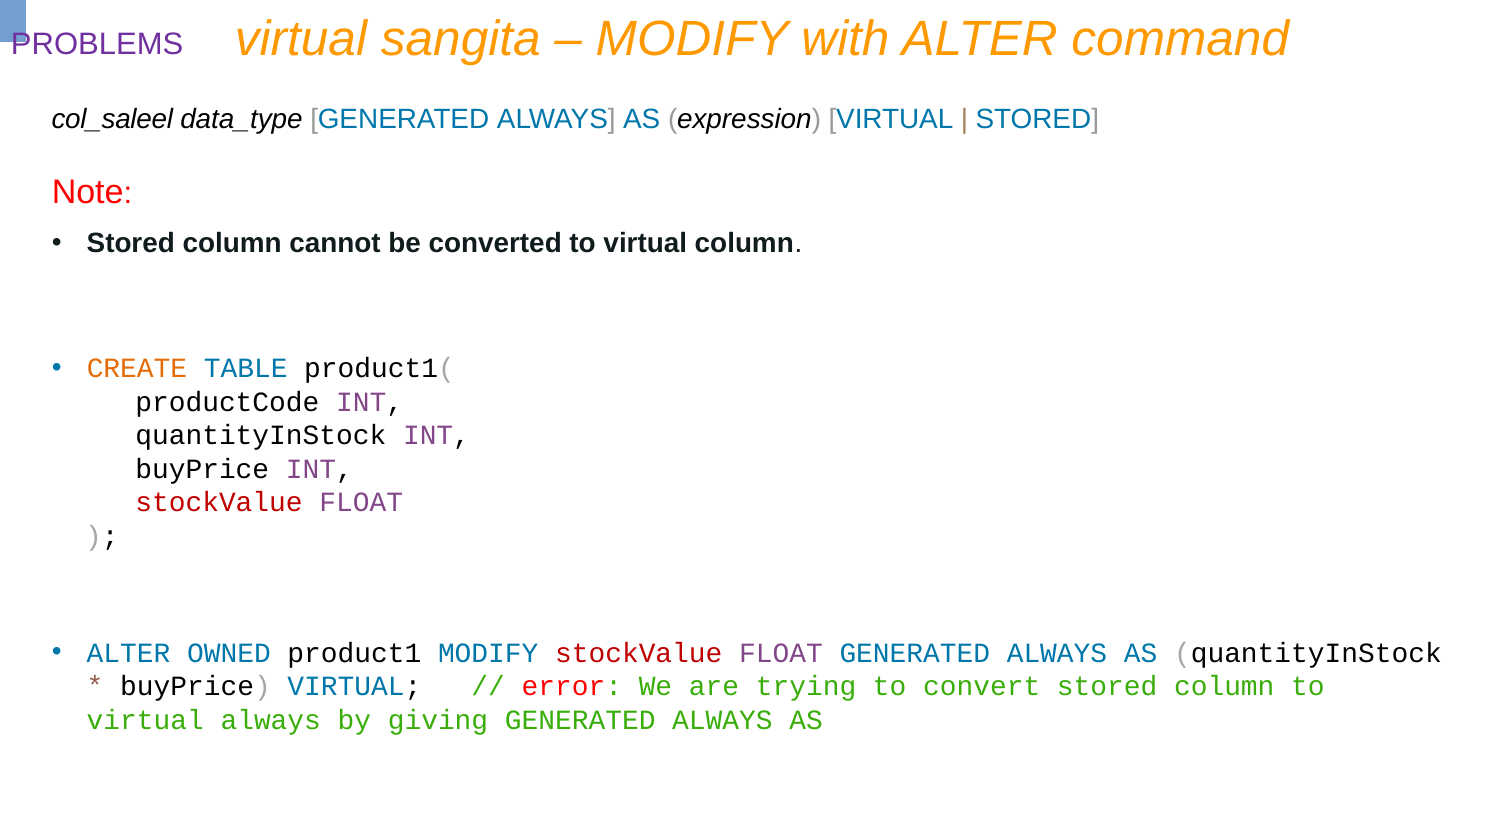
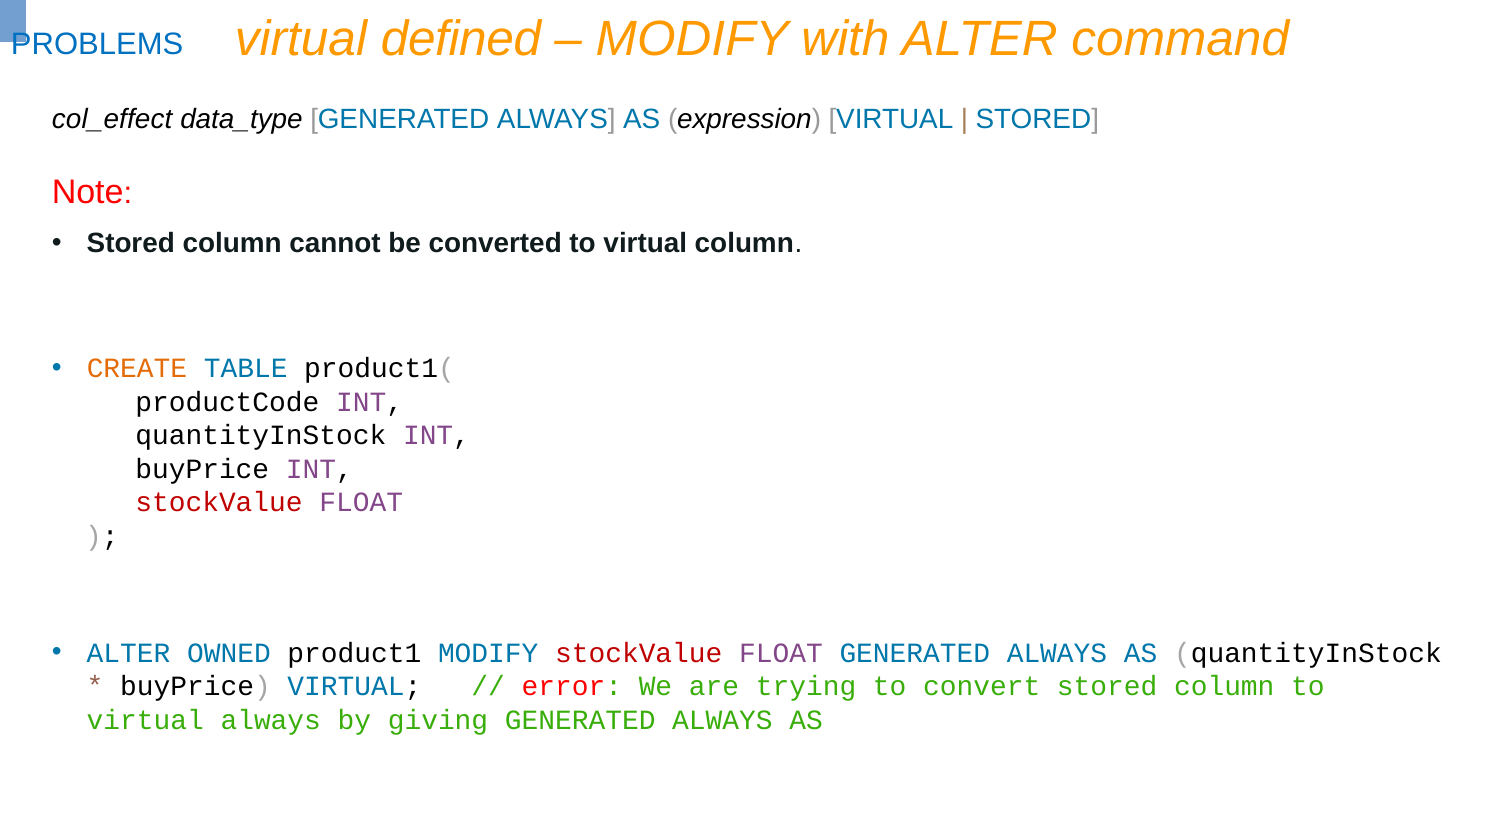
sangita: sangita -> defined
PROBLEMS colour: purple -> blue
col_saleel: col_saleel -> col_effect
